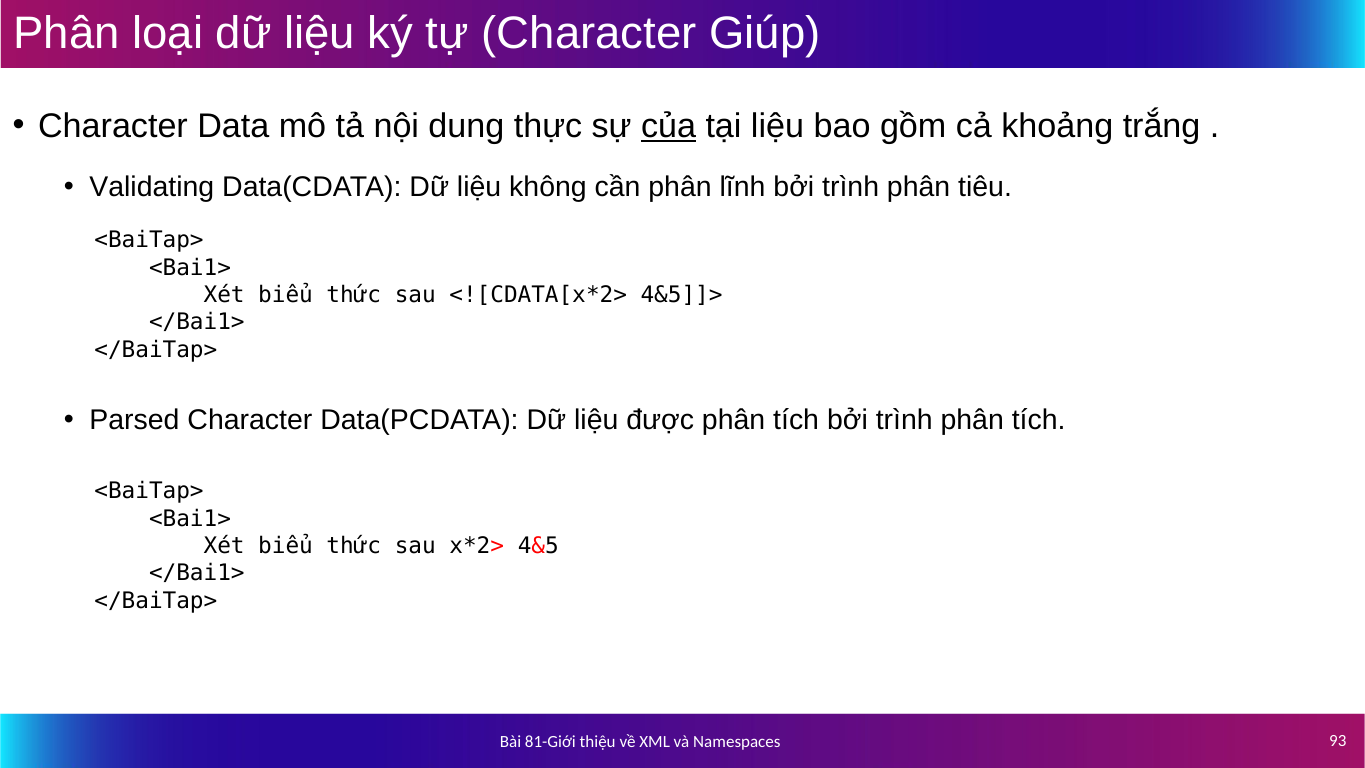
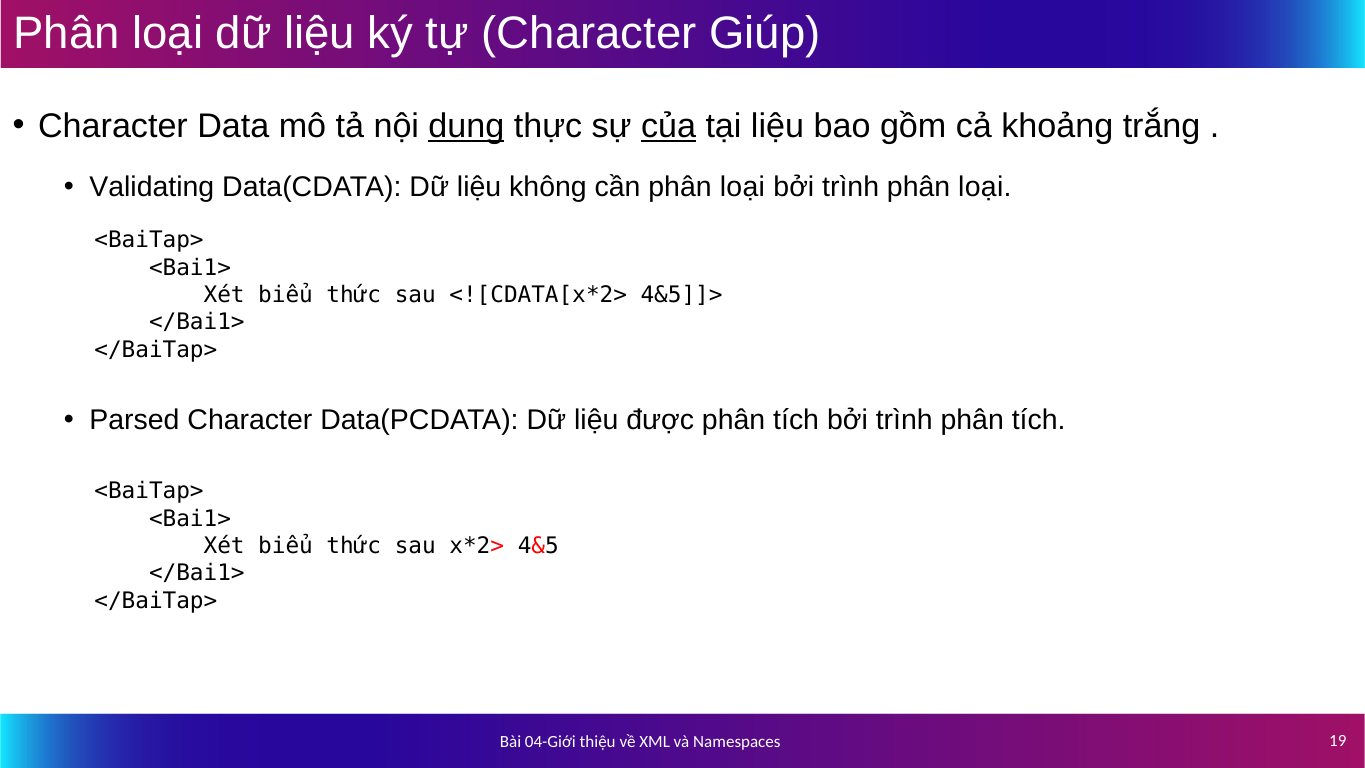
dung underline: none -> present
cần phân lĩnh: lĩnh -> loại
trình phân tiêu: tiêu -> loại
81-Giới: 81-Giới -> 04-Giới
93: 93 -> 19
